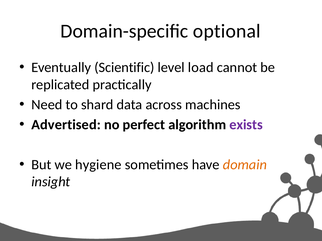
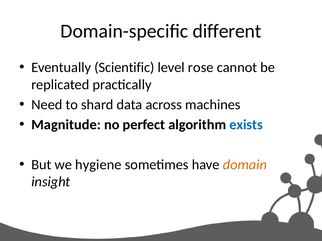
optional: optional -> different
load: load -> rose
Advertised: Advertised -> Magnitude
exists colour: purple -> blue
